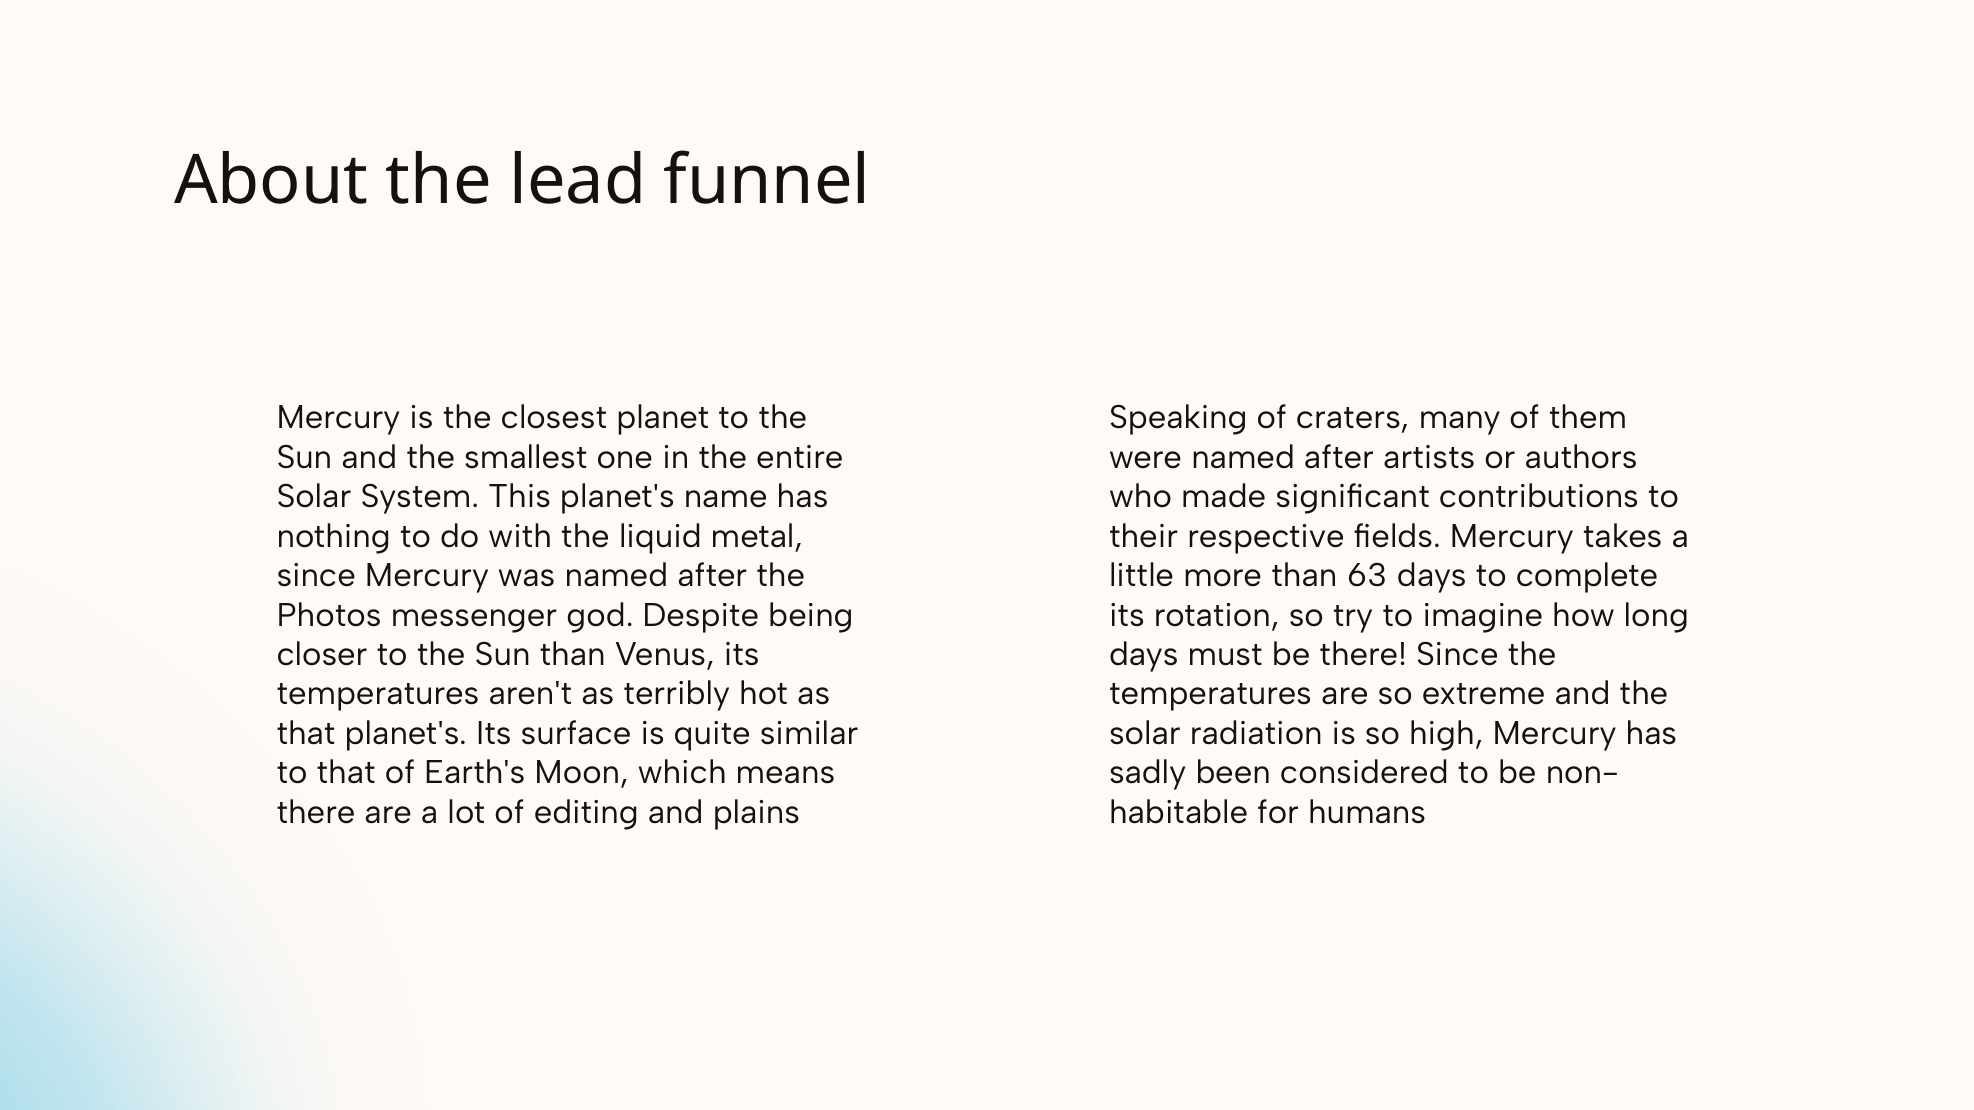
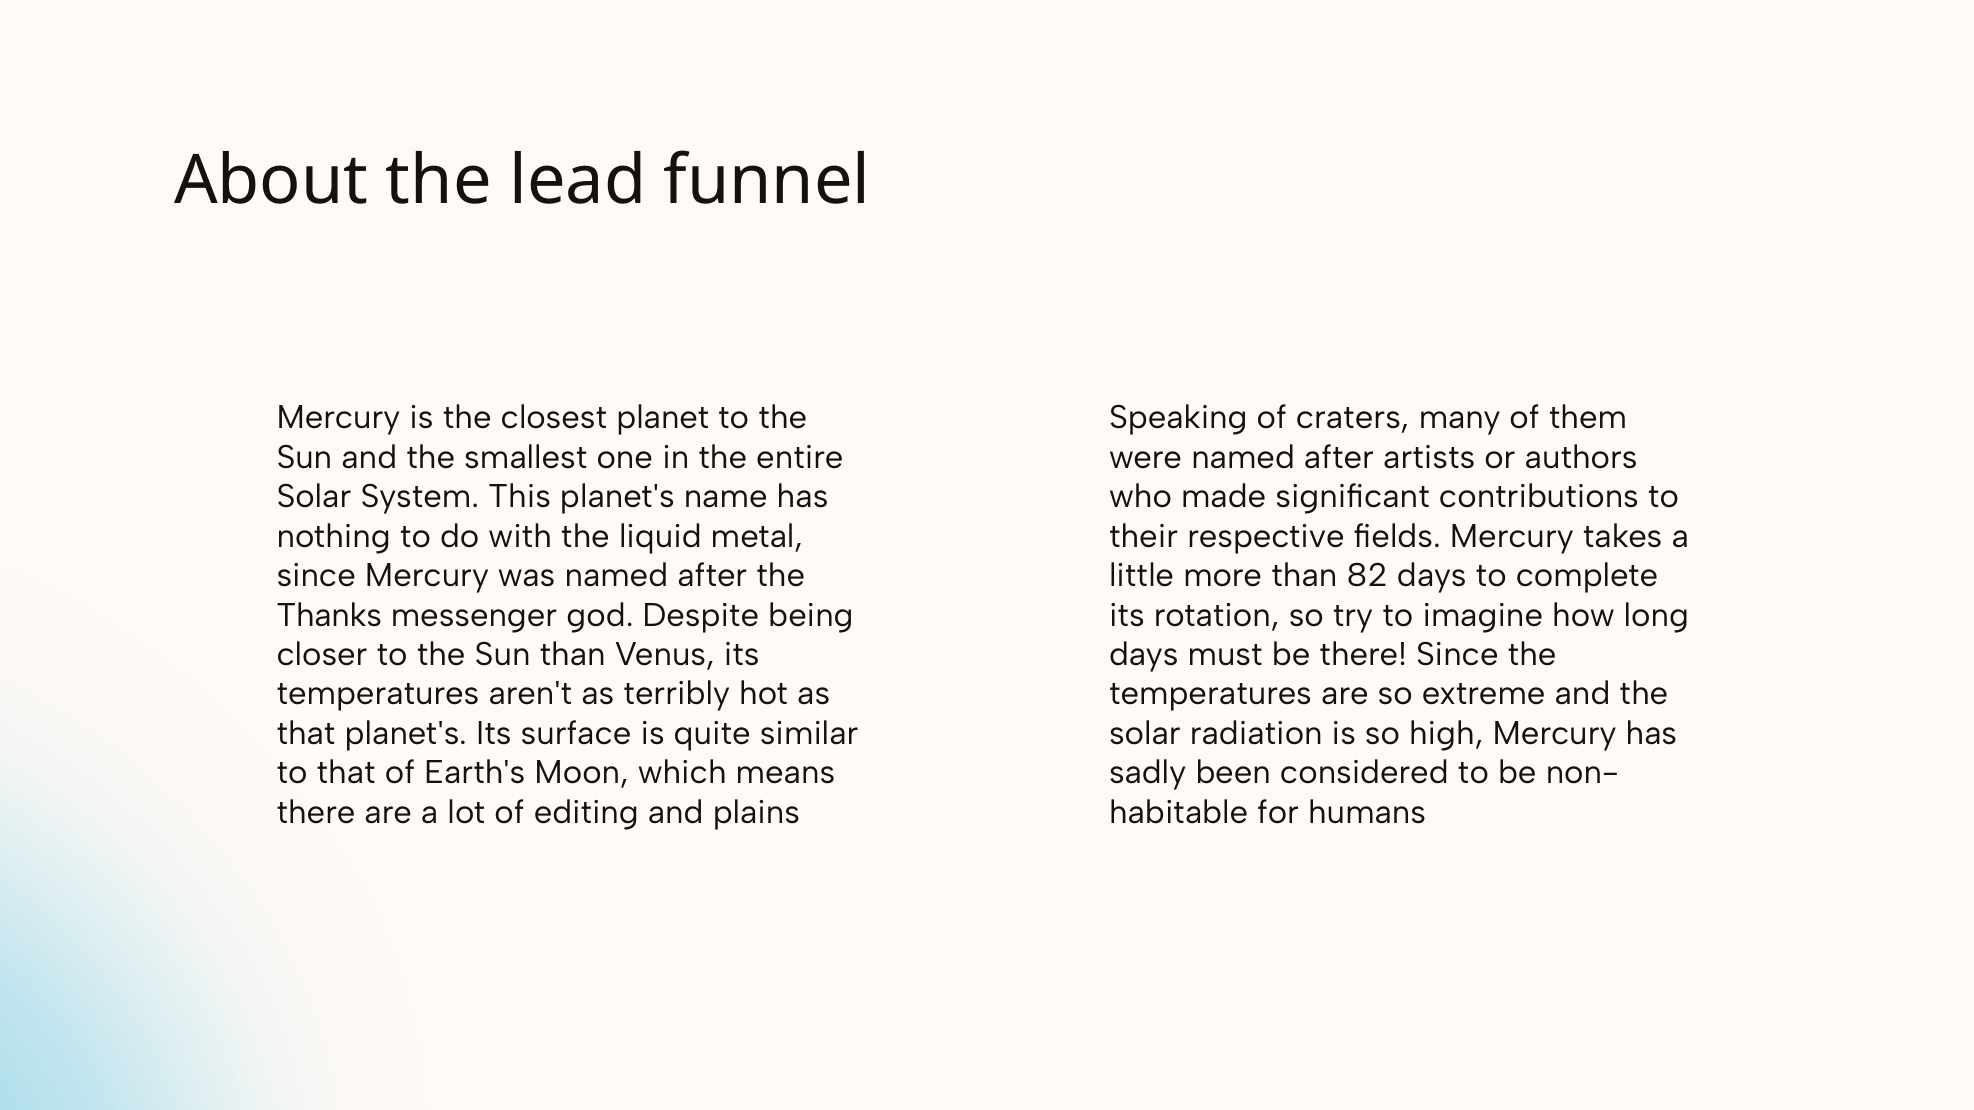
63: 63 -> 82
Photos: Photos -> Thanks
